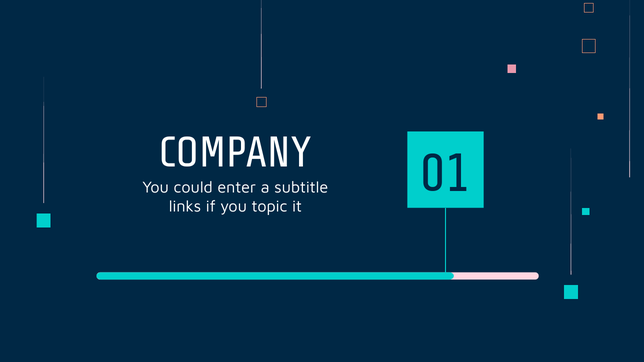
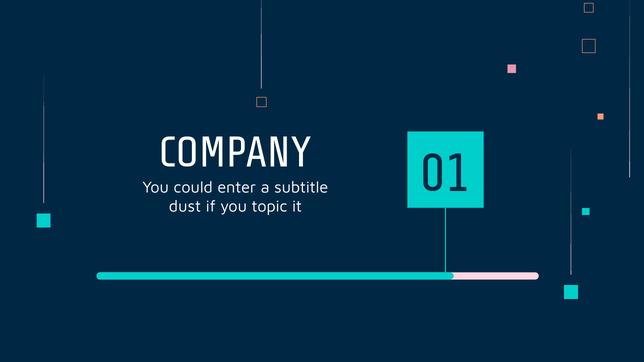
links: links -> dust
